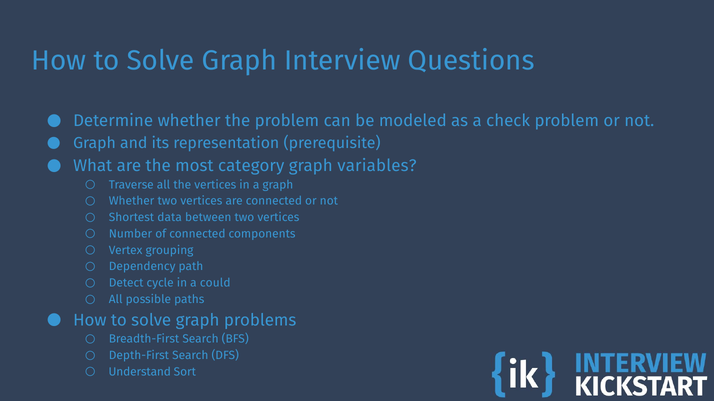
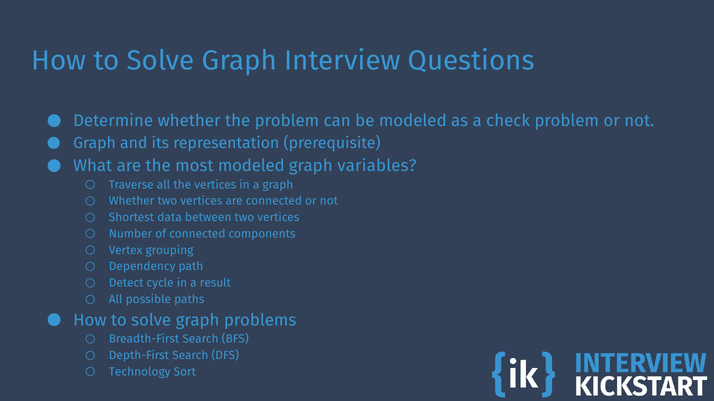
most category: category -> modeled
could: could -> result
Understand: Understand -> Technology
